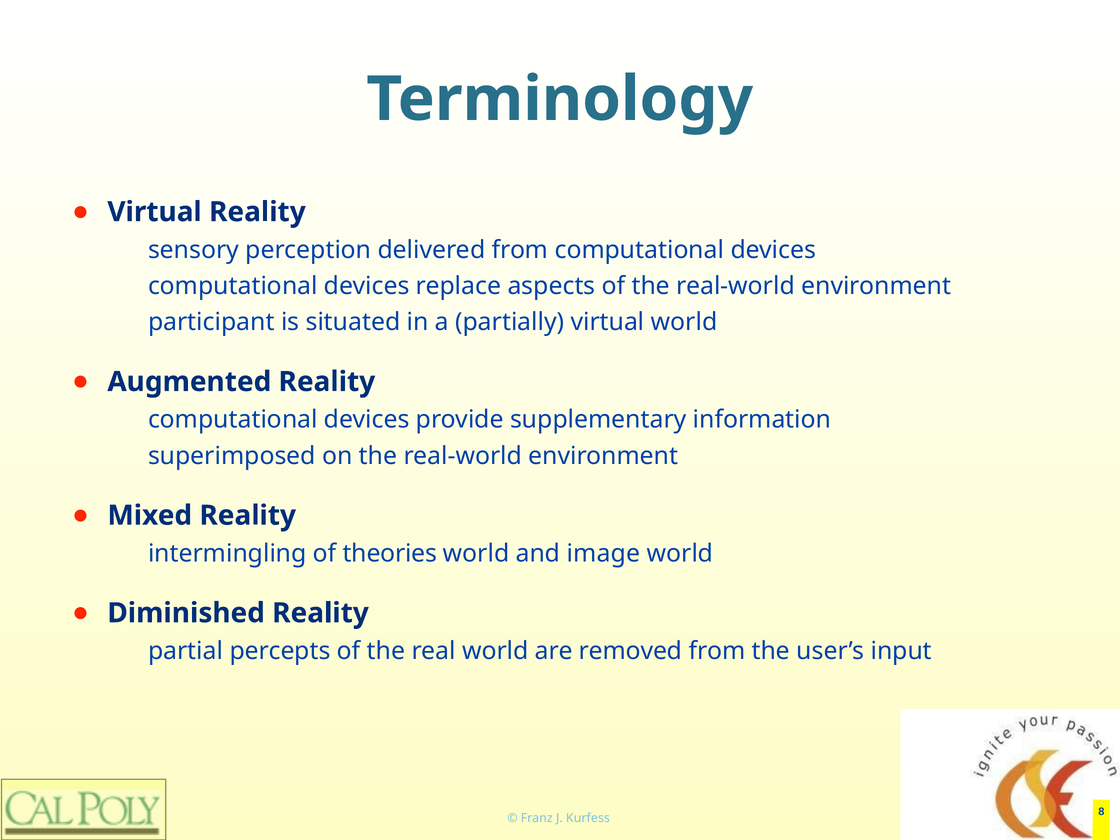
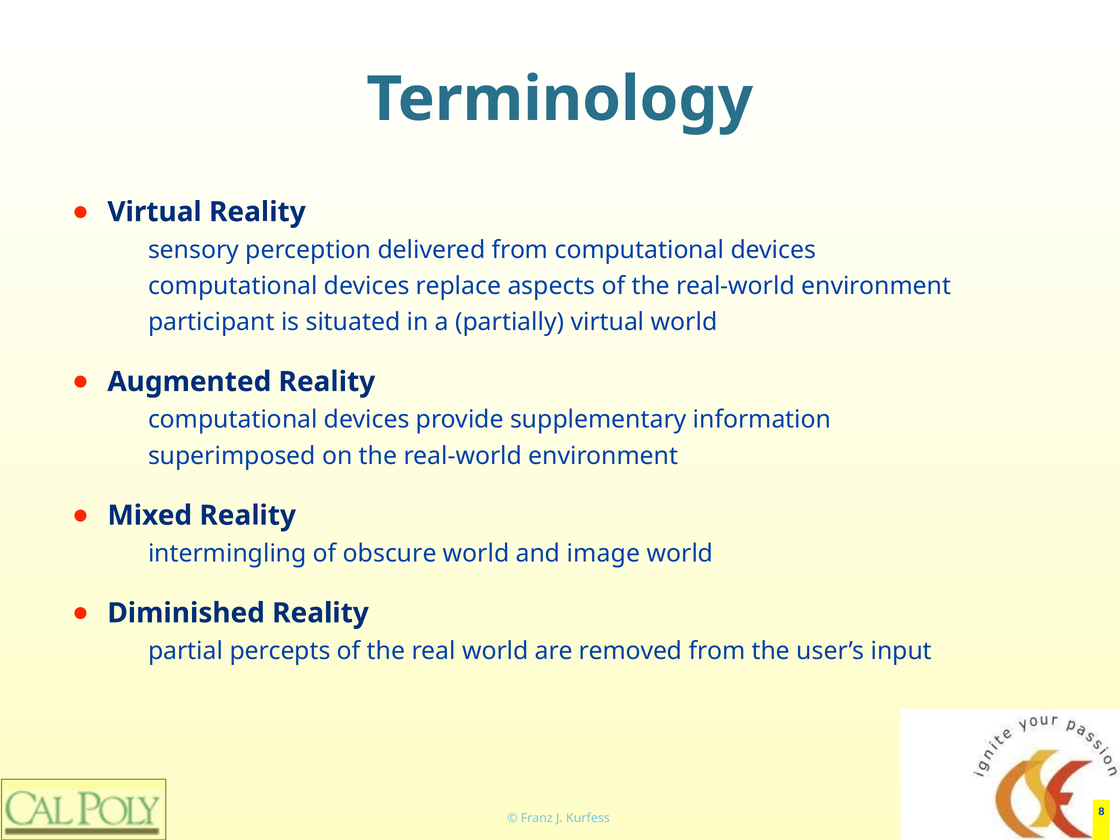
theories: theories -> obscure
